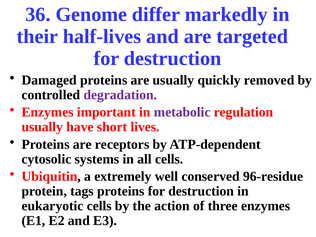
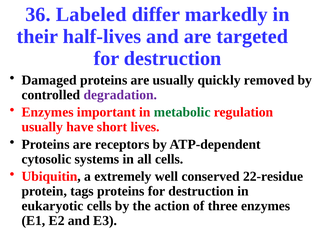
Genome: Genome -> Labeled
metabolic colour: purple -> green
96-residue: 96-residue -> 22-residue
